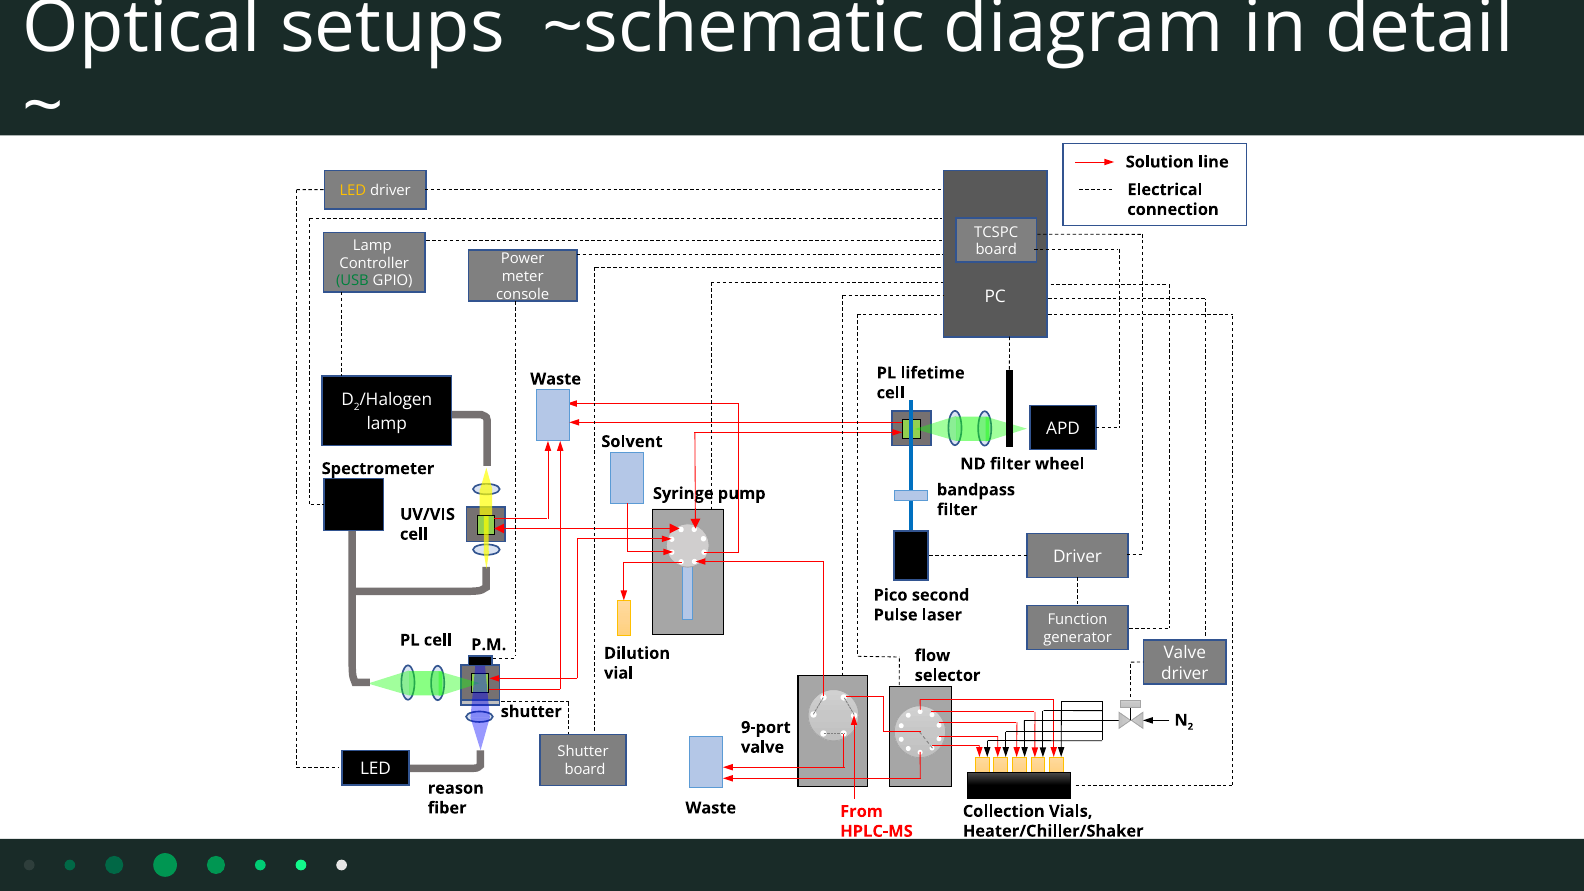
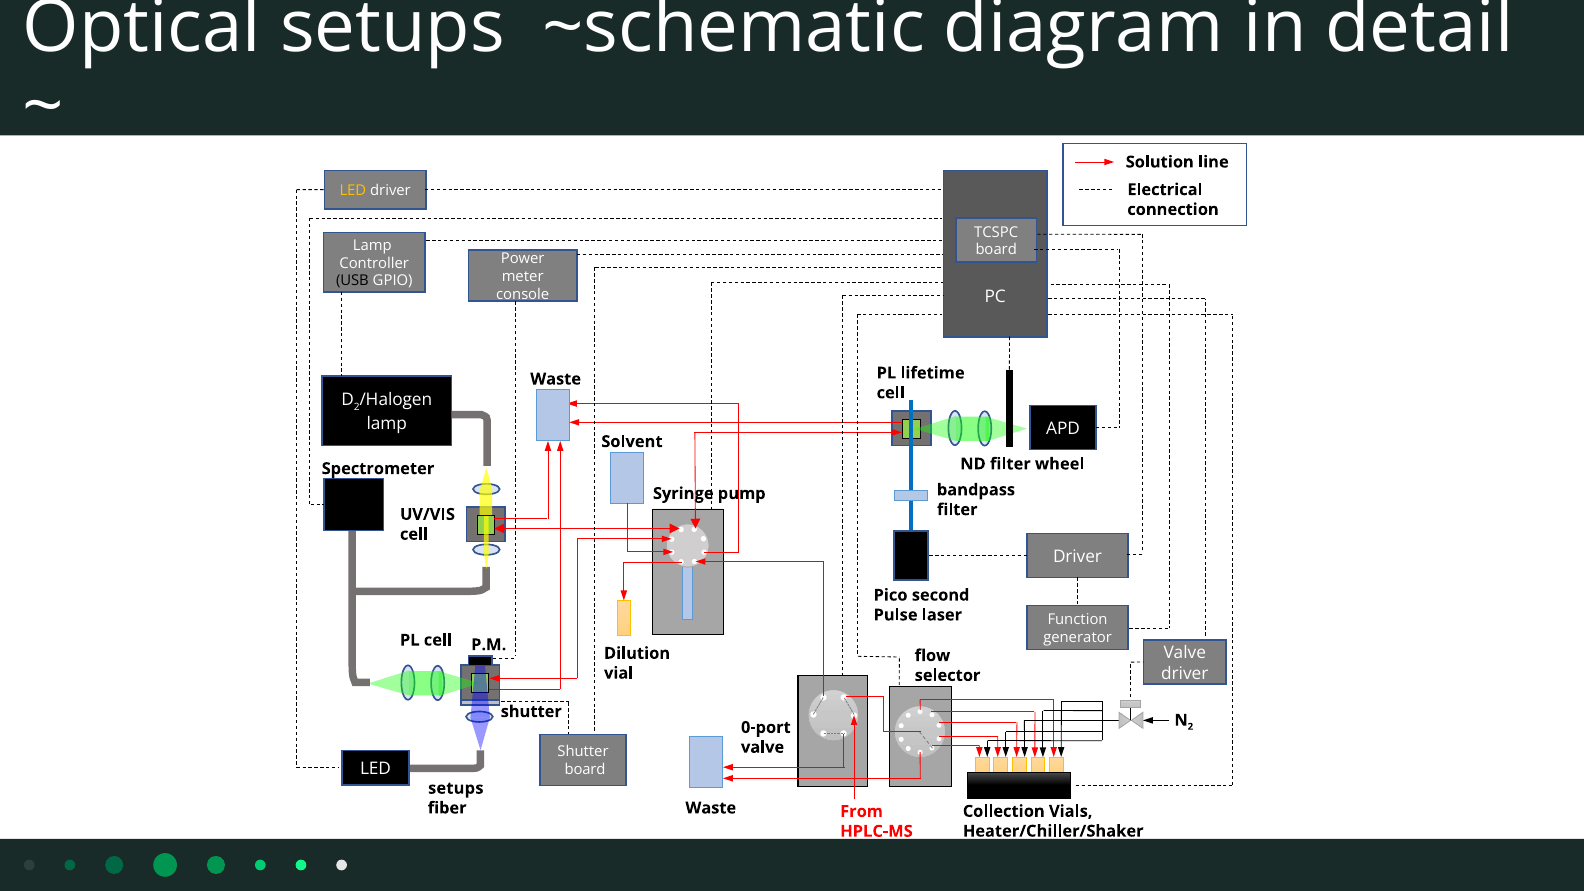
USB colour: green -> black
9-port: 9-port -> 0-port
reason at (456, 788): reason -> setups
